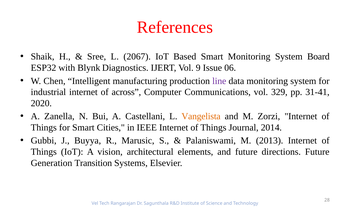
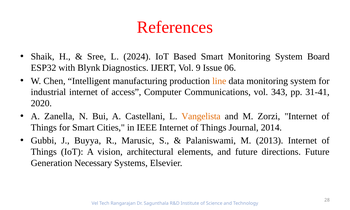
2067: 2067 -> 2024
line colour: purple -> orange
across: across -> access
329: 329 -> 343
Transition: Transition -> Necessary
